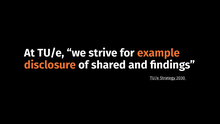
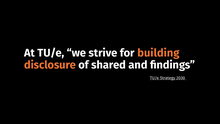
example: example -> building
